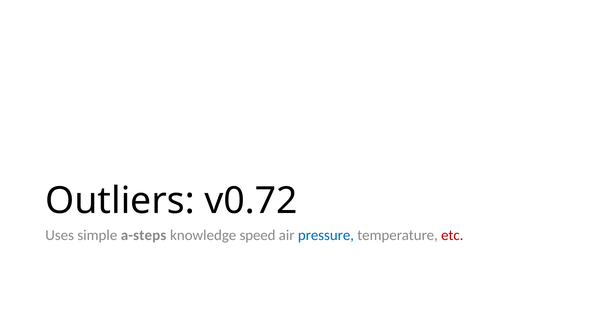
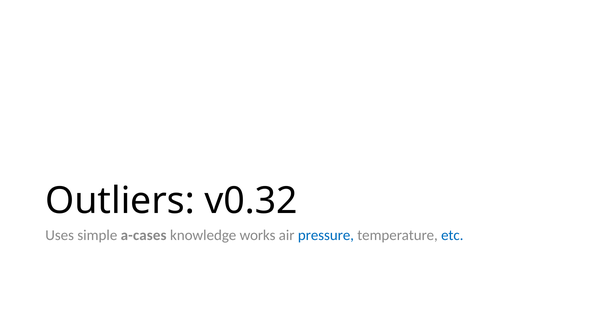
v0.72: v0.72 -> v0.32
a-steps: a-steps -> a-cases
speed: speed -> works
etc colour: red -> blue
